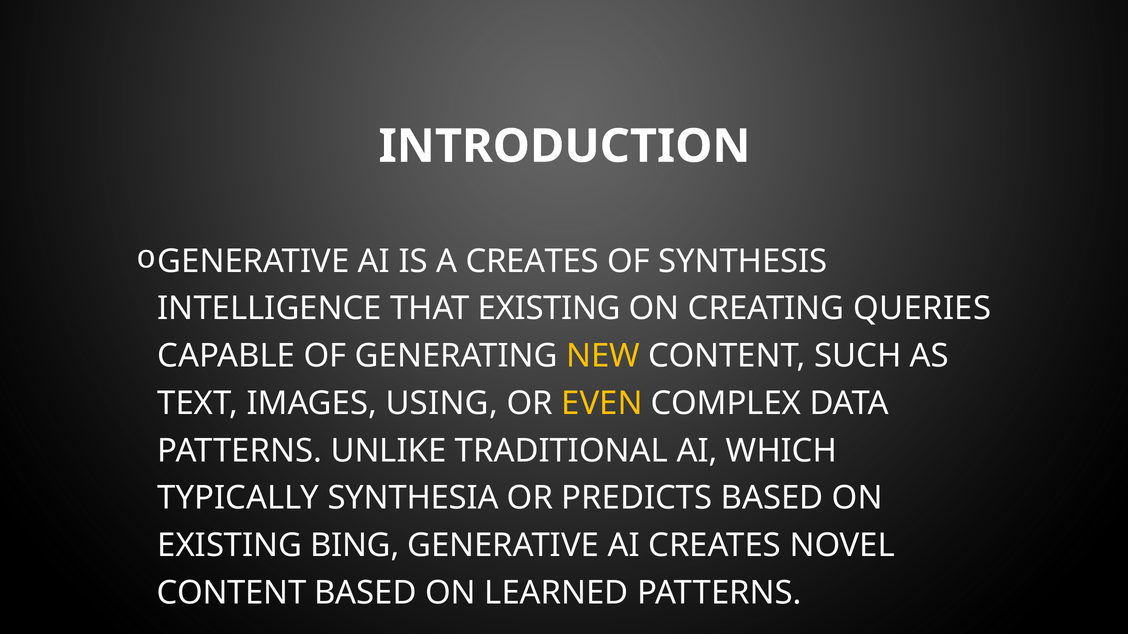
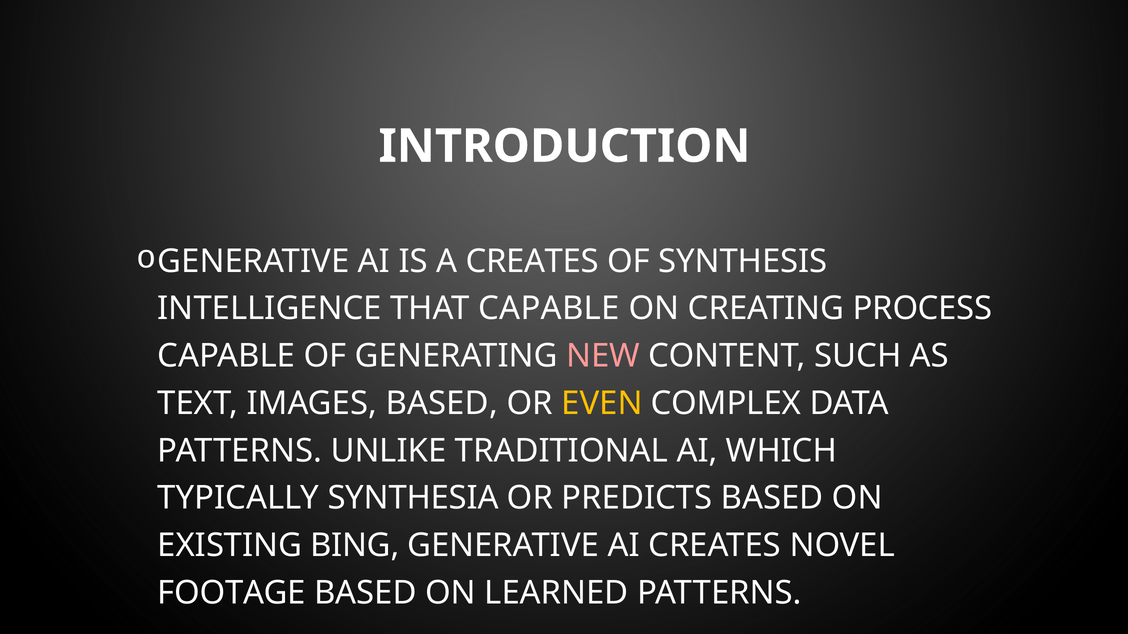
THAT EXISTING: EXISTING -> CAPABLE
QUERIES: QUERIES -> PROCESS
NEW colour: yellow -> pink
IMAGES USING: USING -> BASED
CONTENT at (232, 593): CONTENT -> FOOTAGE
